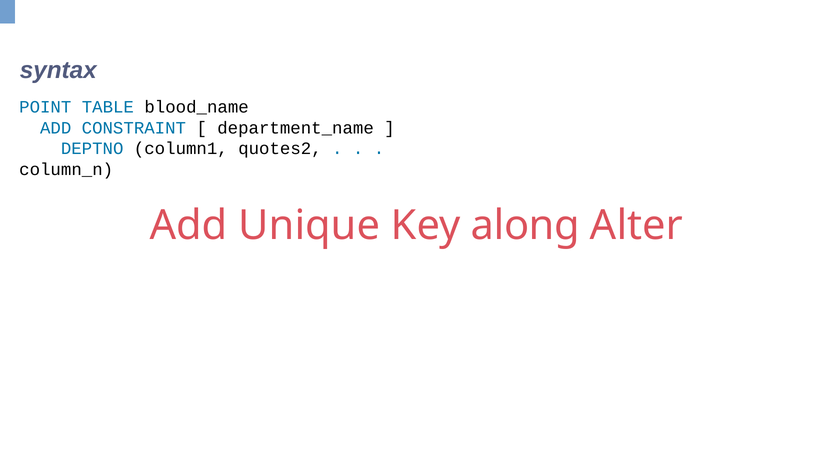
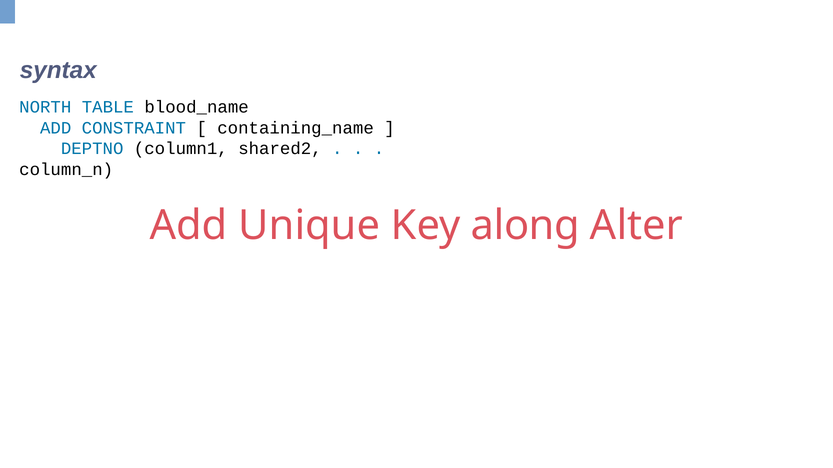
POINT: POINT -> NORTH
department_name: department_name -> containing_name
quotes2: quotes2 -> shared2
